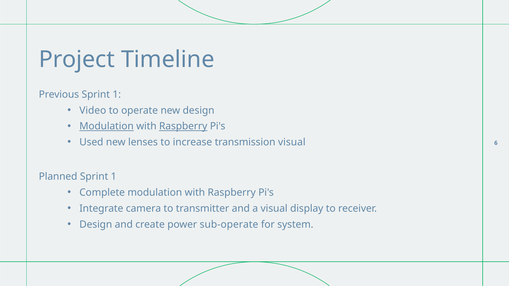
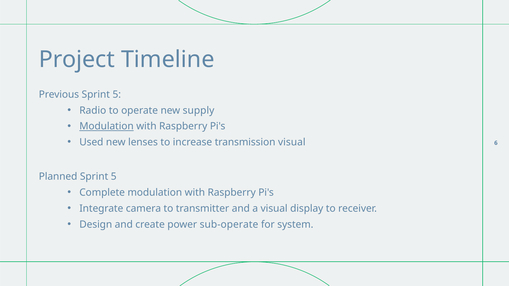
Previous Sprint 1: 1 -> 5
Video: Video -> Radio
new design: design -> supply
Raspberry at (183, 126) underline: present -> none
Planned Sprint 1: 1 -> 5
